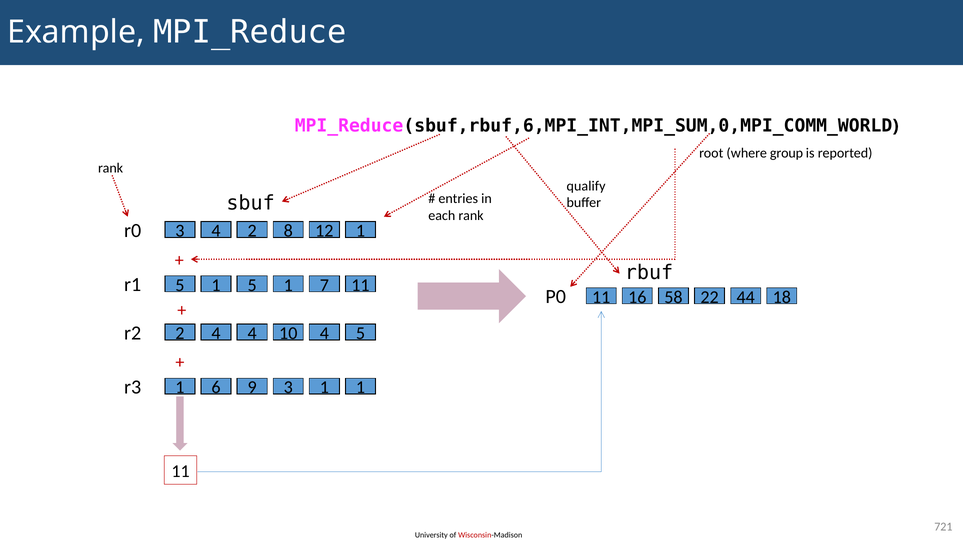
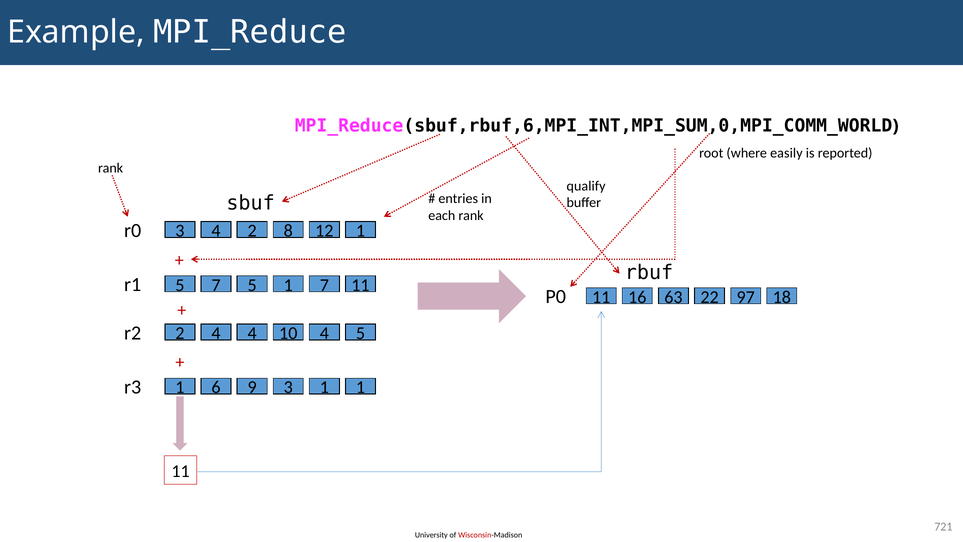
group: group -> easily
1 at (216, 285): 1 -> 7
58: 58 -> 63
44: 44 -> 97
